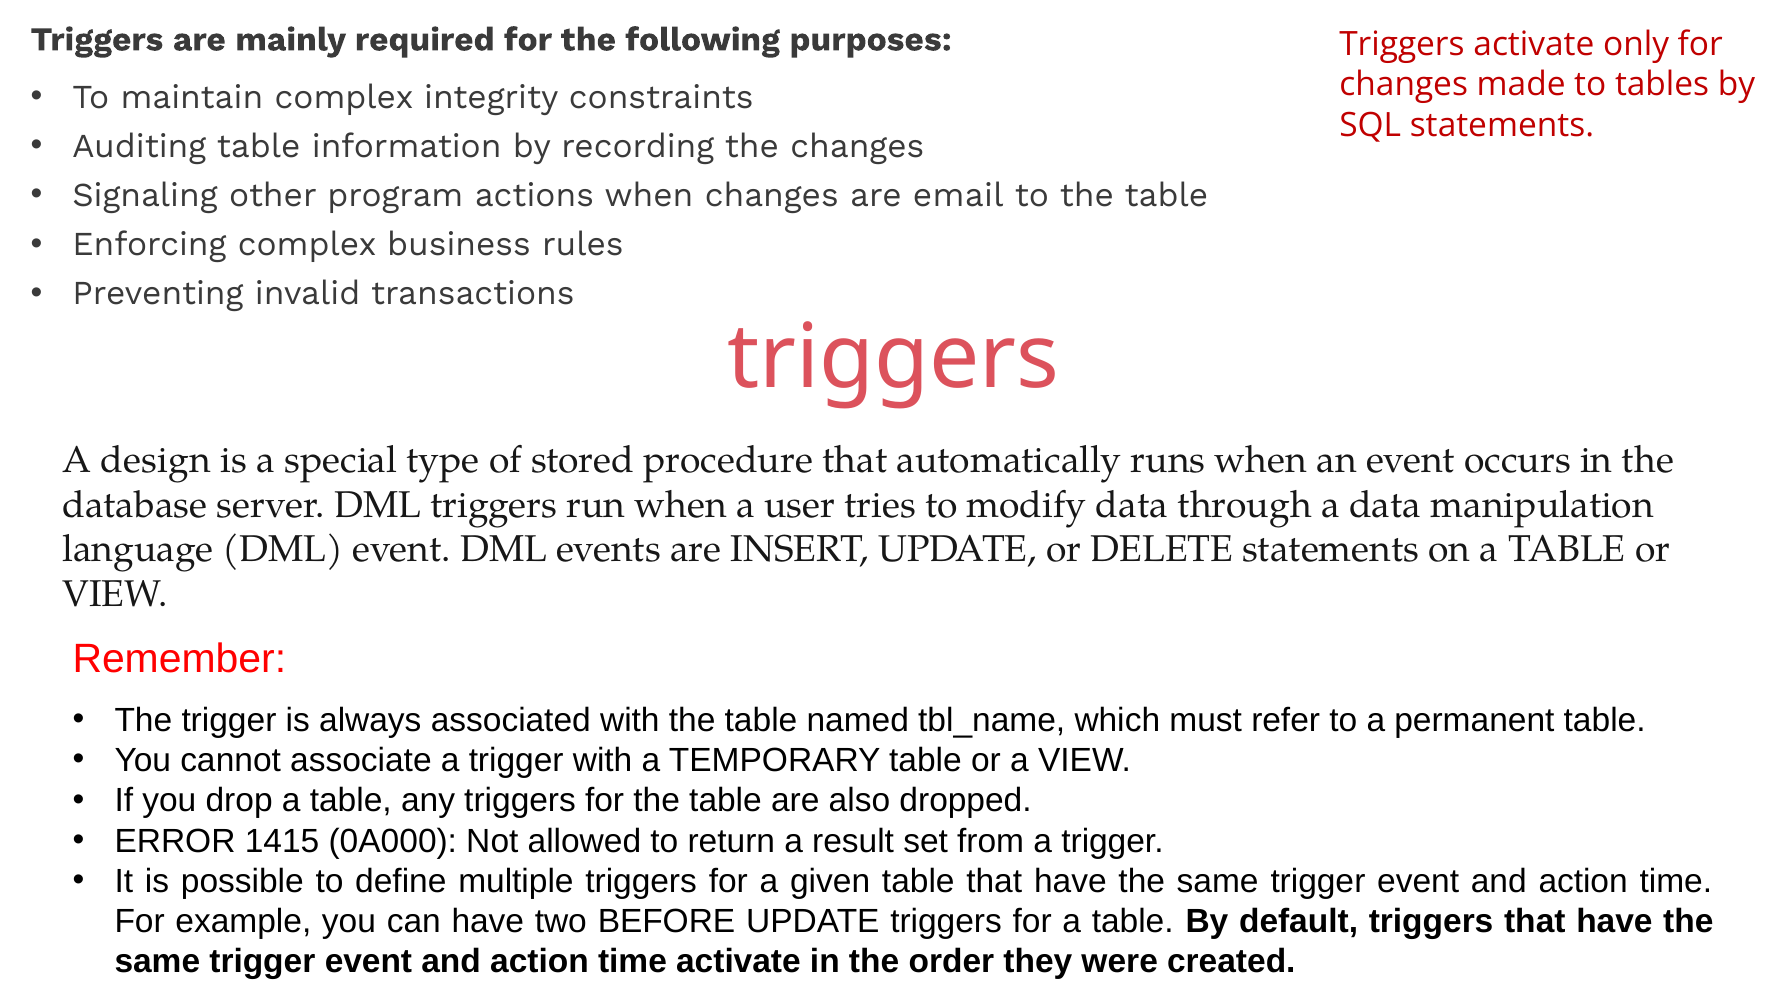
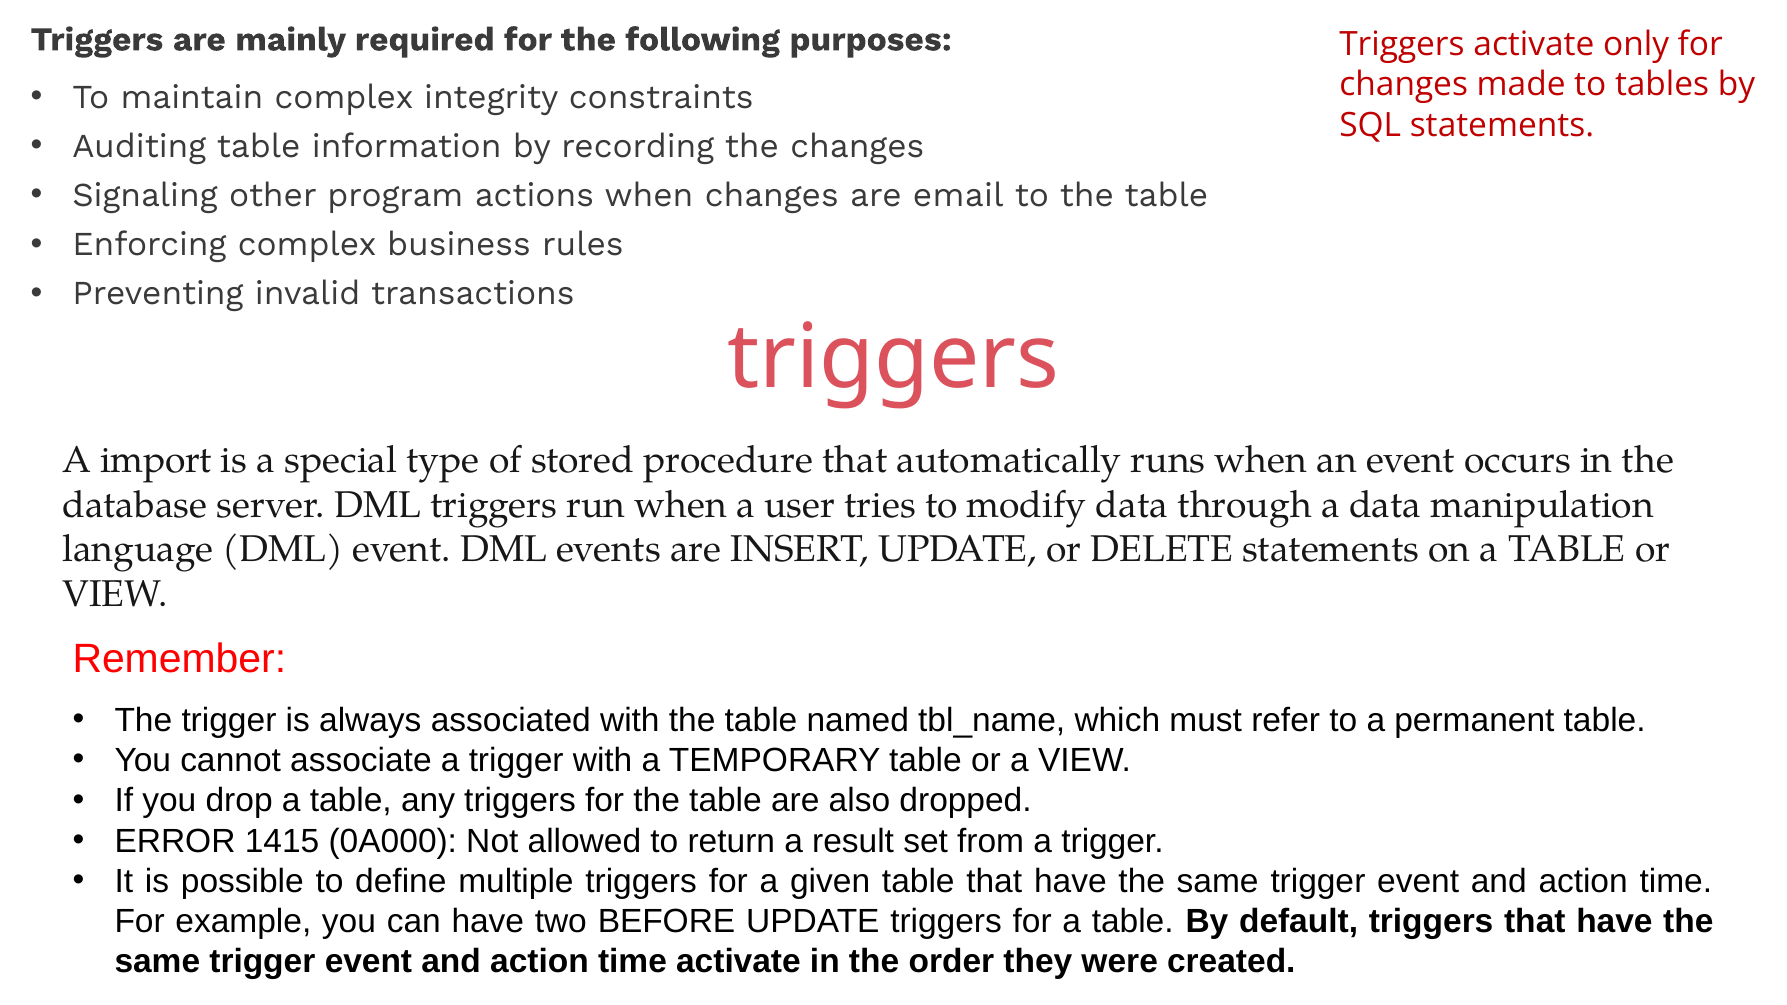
design: design -> import
